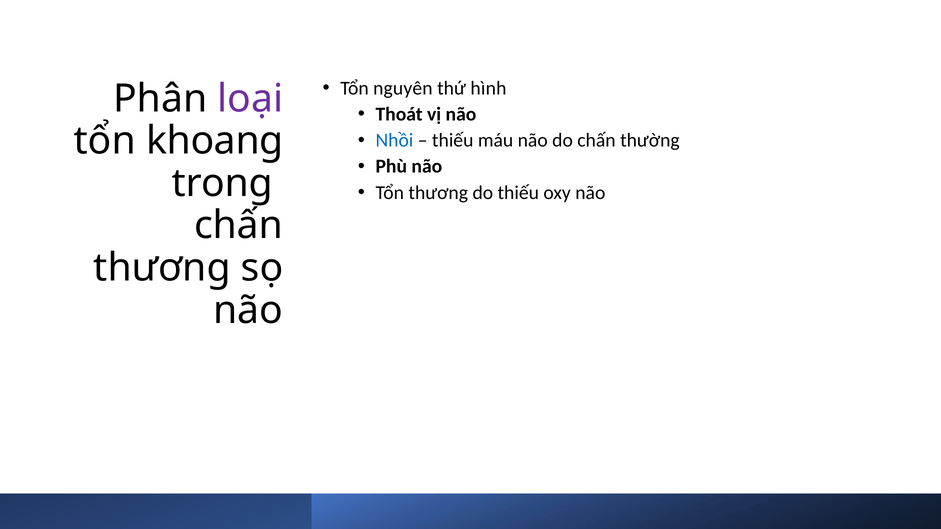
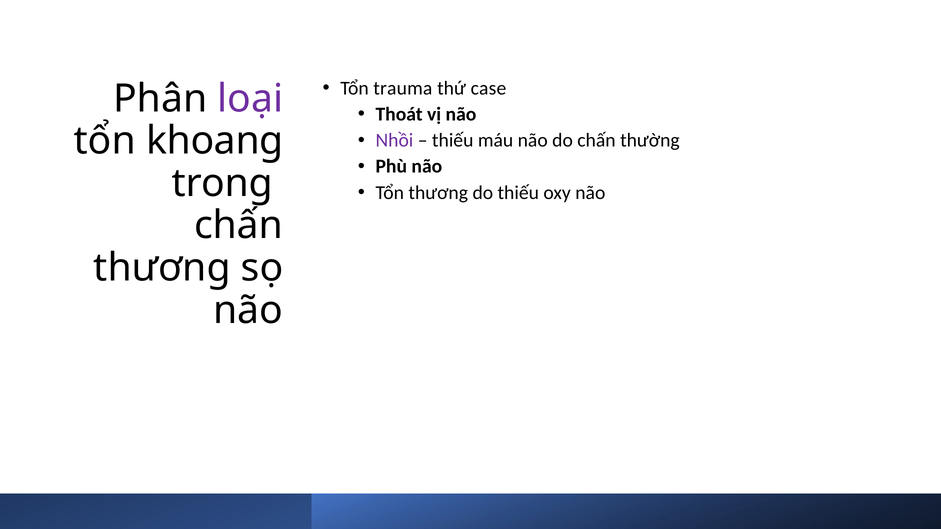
nguyên: nguyên -> trauma
hình: hình -> case
Nhồi colour: blue -> purple
